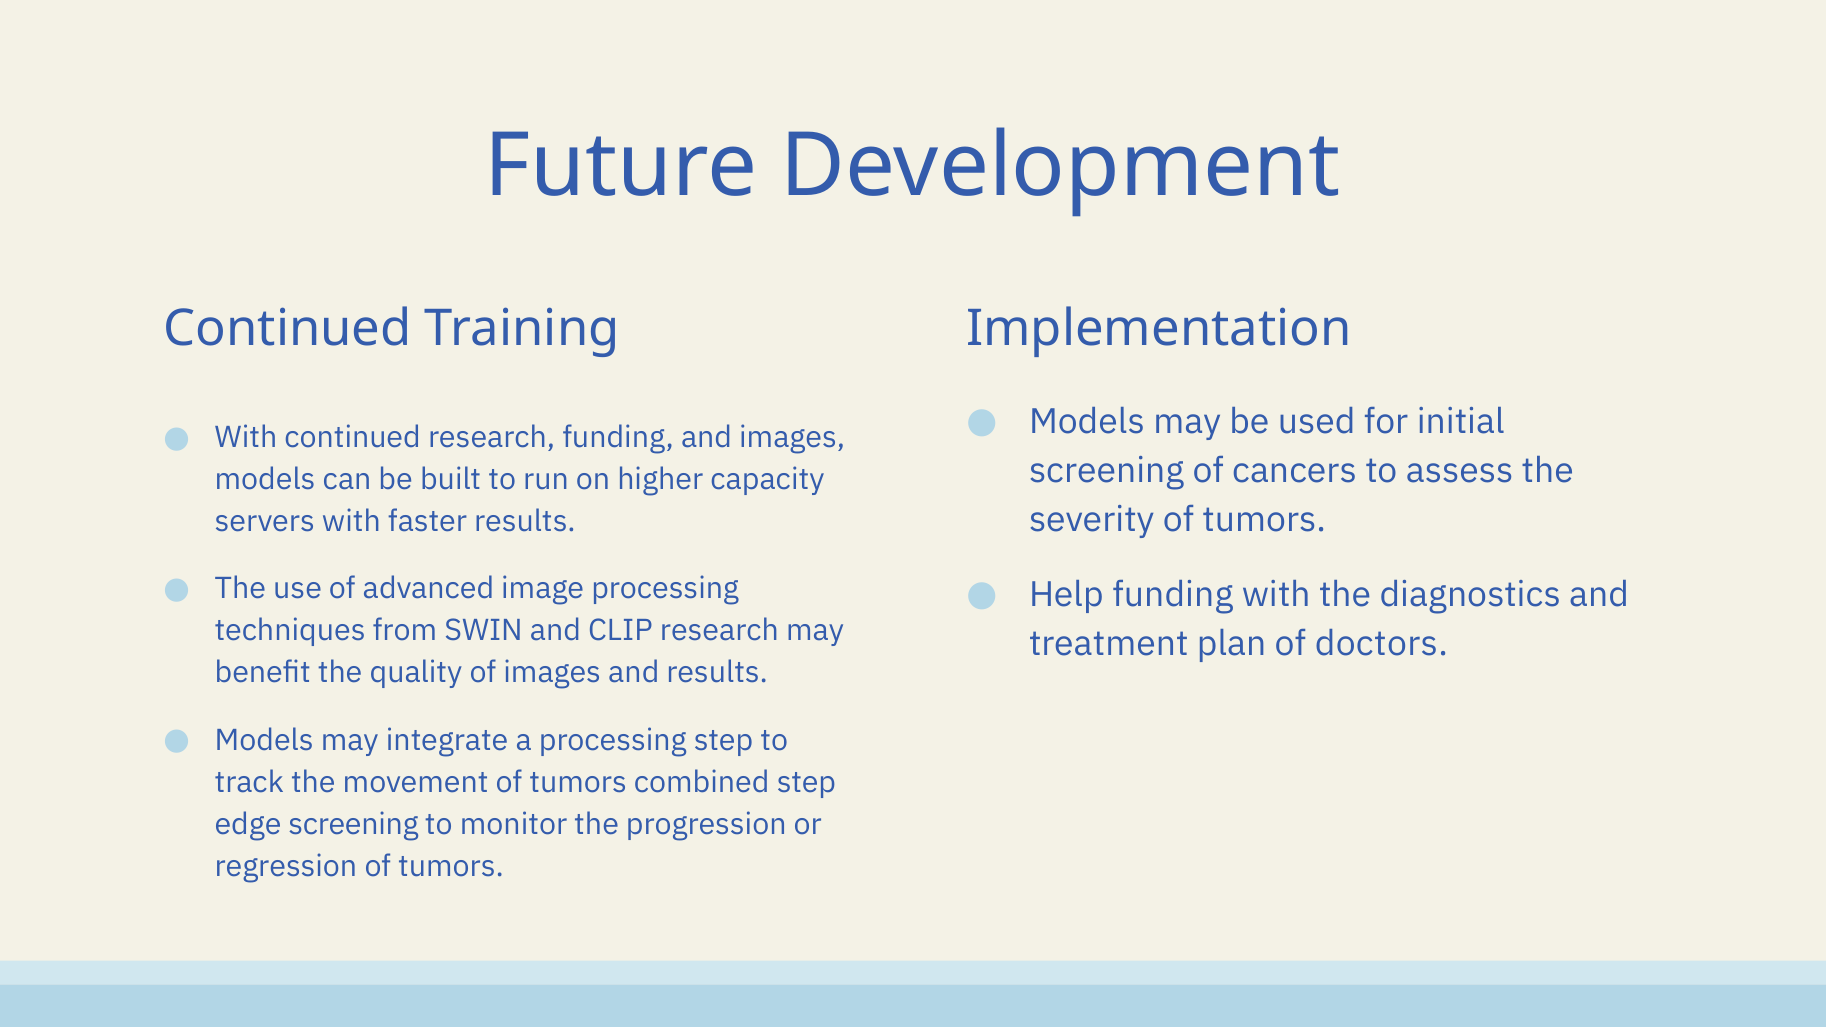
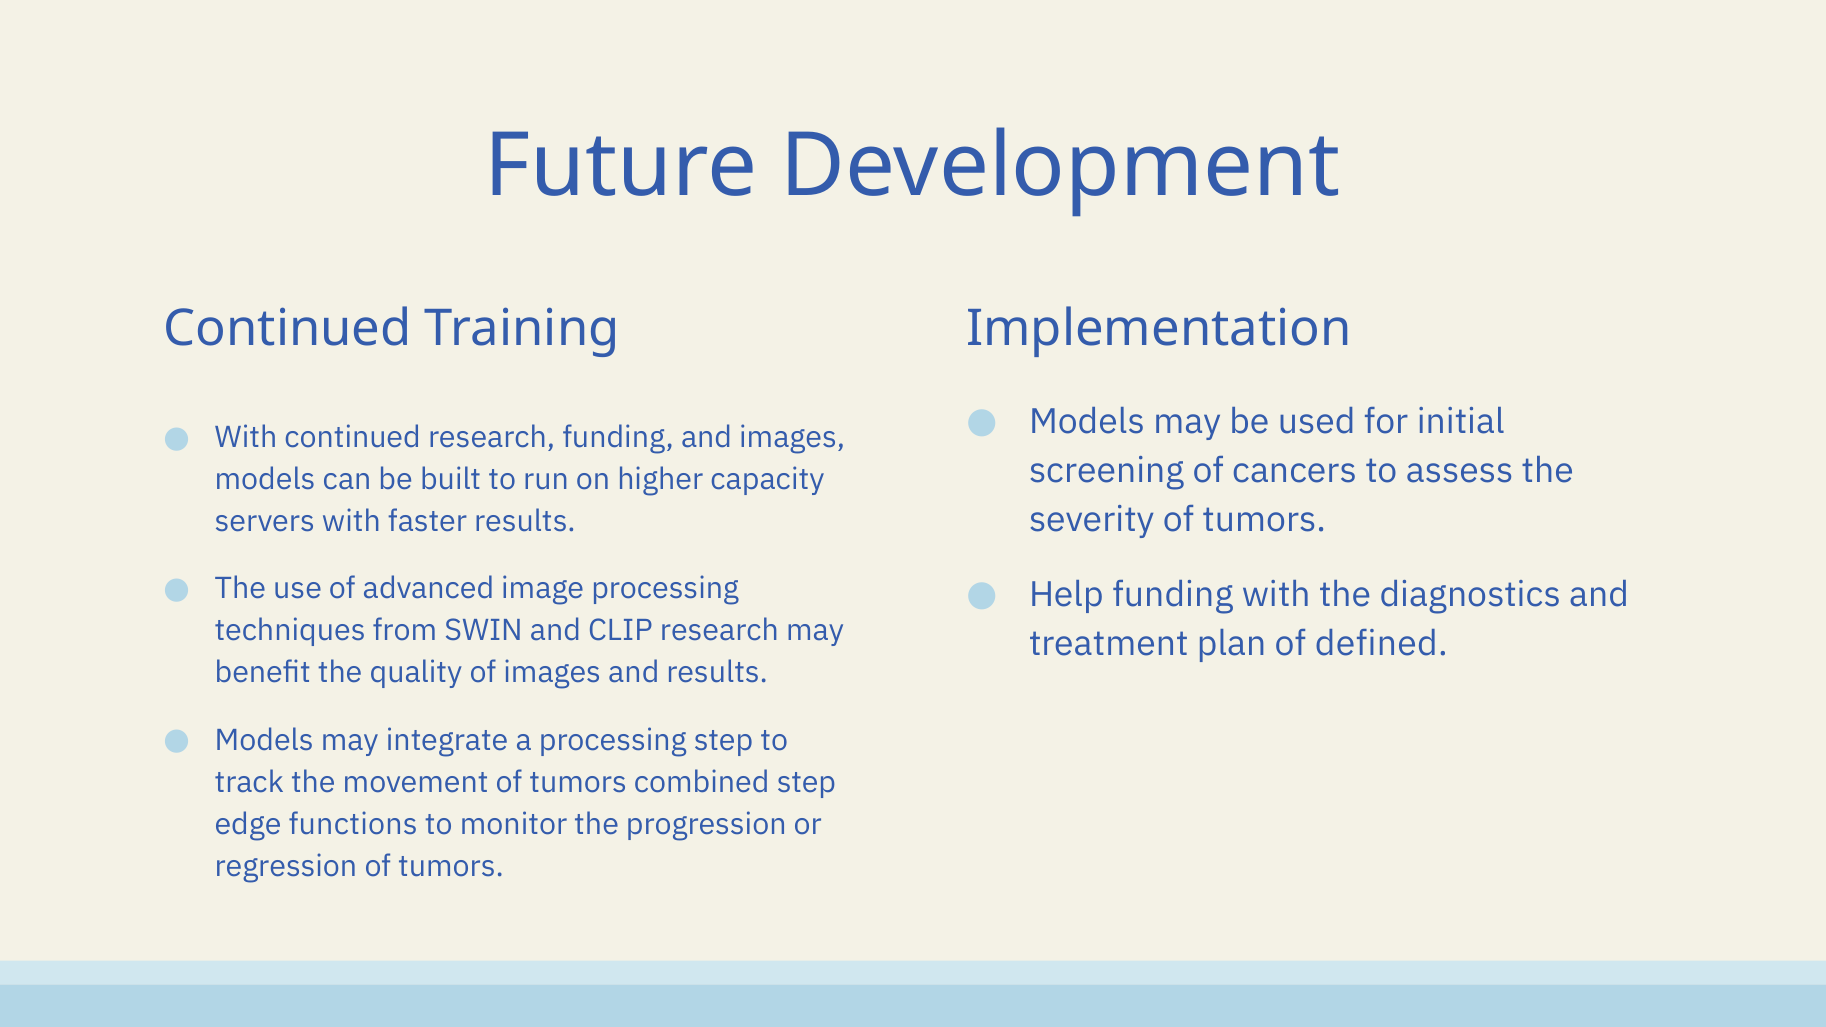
doctors: doctors -> defined
edge screening: screening -> functions
